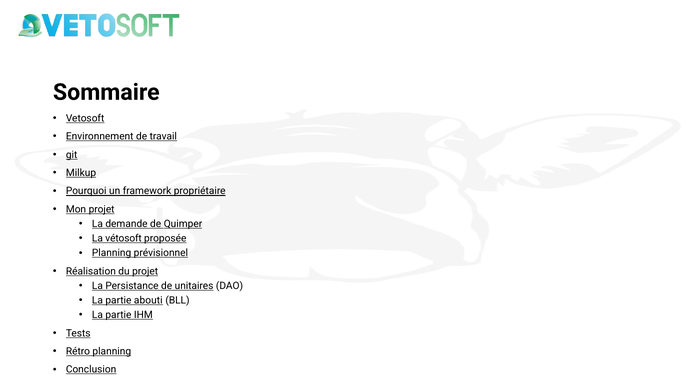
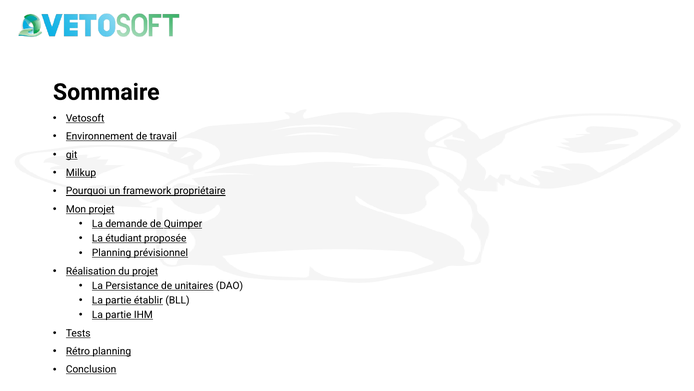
vétosoft: vétosoft -> étudiant
abouti: abouti -> établir
